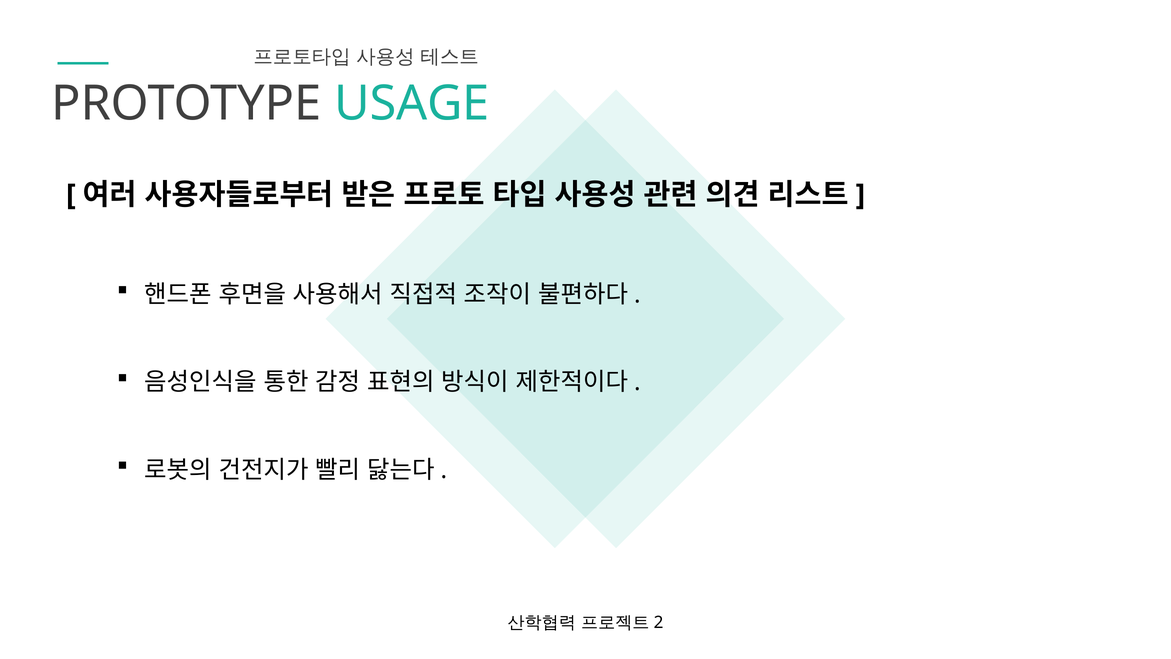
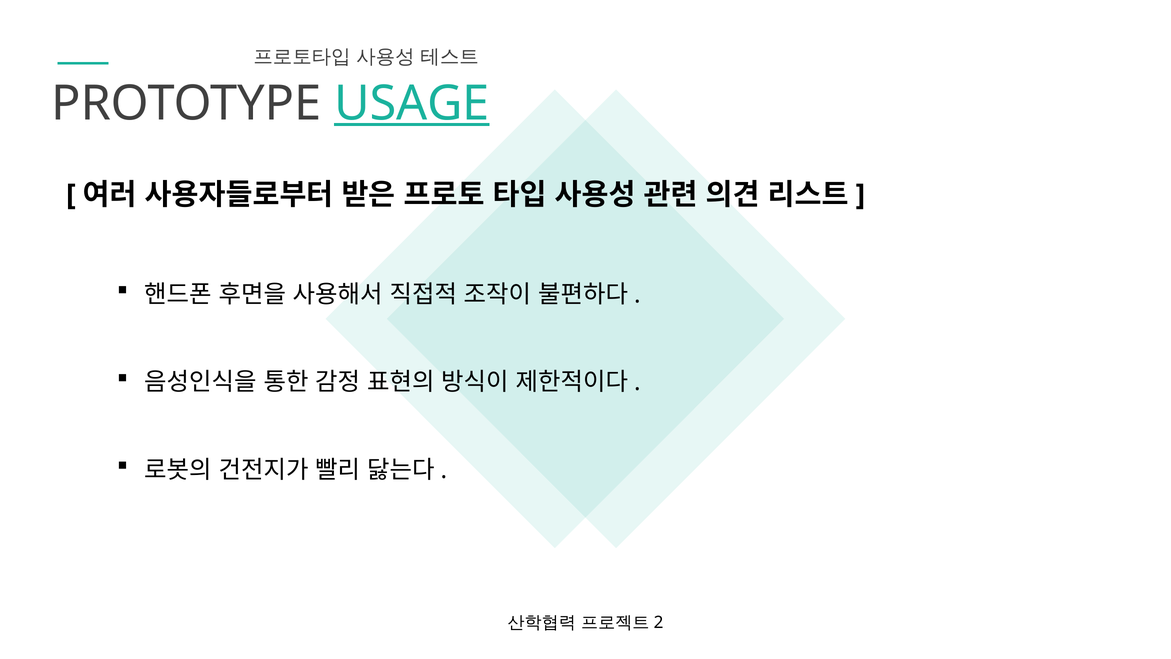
USAGE underline: none -> present
